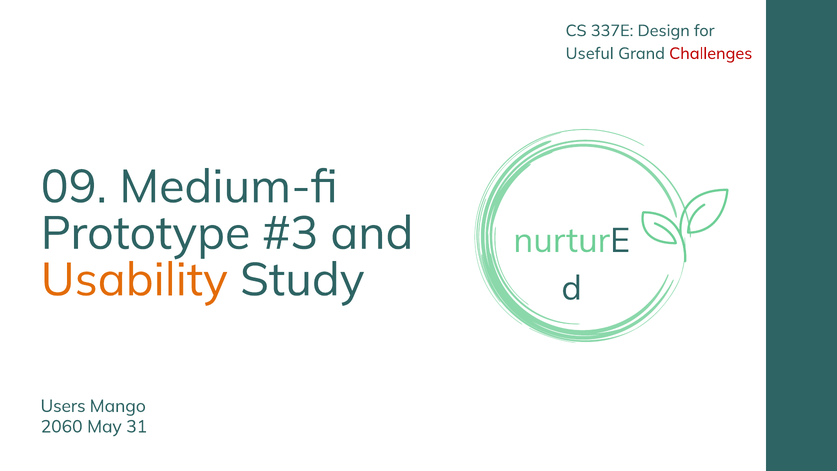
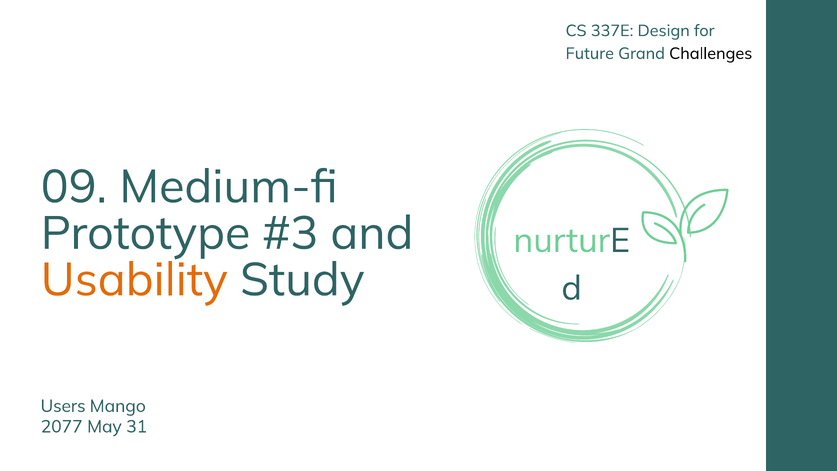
Useful: Useful -> Future
Challenges colour: red -> black
2060: 2060 -> 2077
